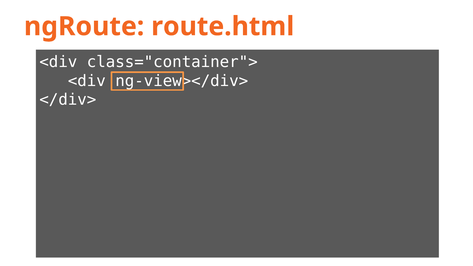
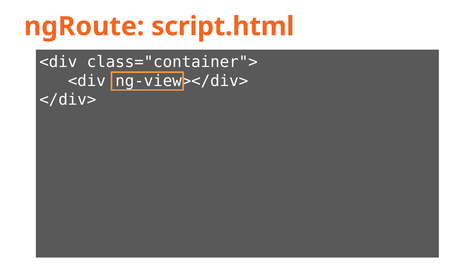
route.html: route.html -> script.html
